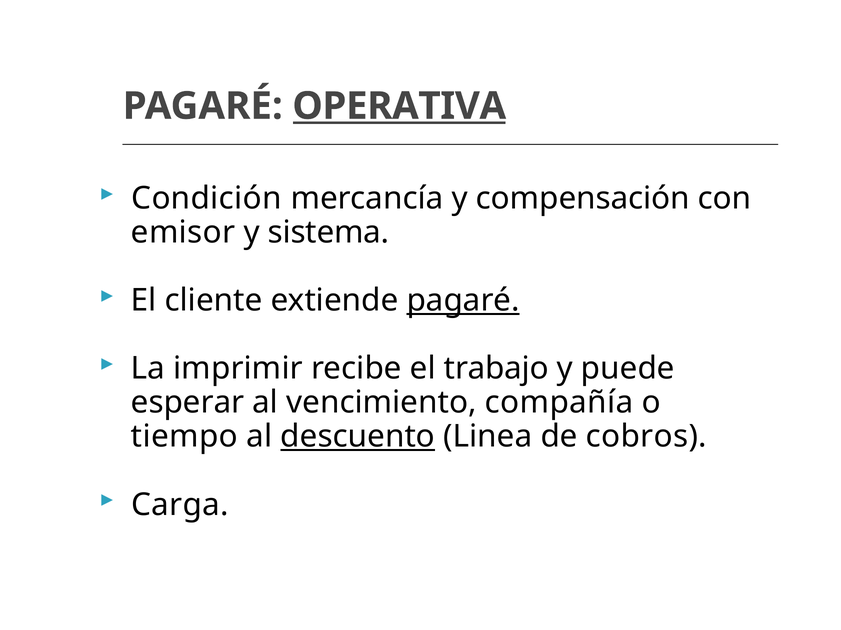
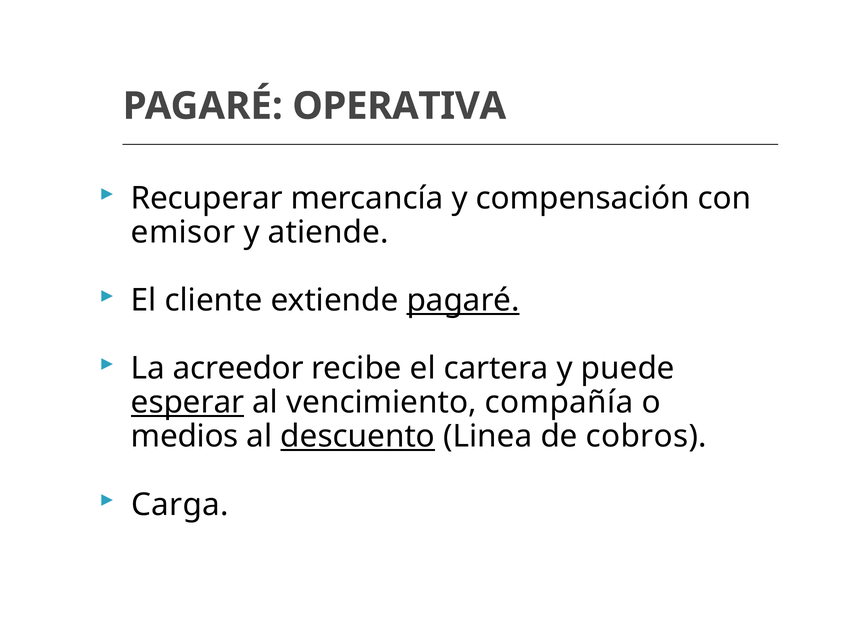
OPERATIVA underline: present -> none
Condición: Condición -> Recuperar
sistema: sistema -> atiende
imprimir: imprimir -> acreedor
trabajo: trabajo -> cartera
esperar underline: none -> present
tiempo: tiempo -> medios
